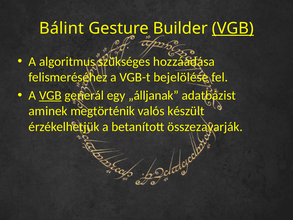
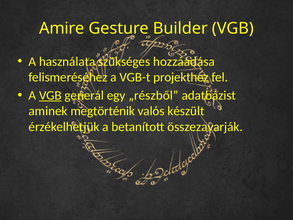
Bálint: Bálint -> Amire
VGB at (233, 28) underline: present -> none
algoritmus: algoritmus -> használata
bejelölése: bejelölése -> projekthez
„álljanak: „álljanak -> „részből
